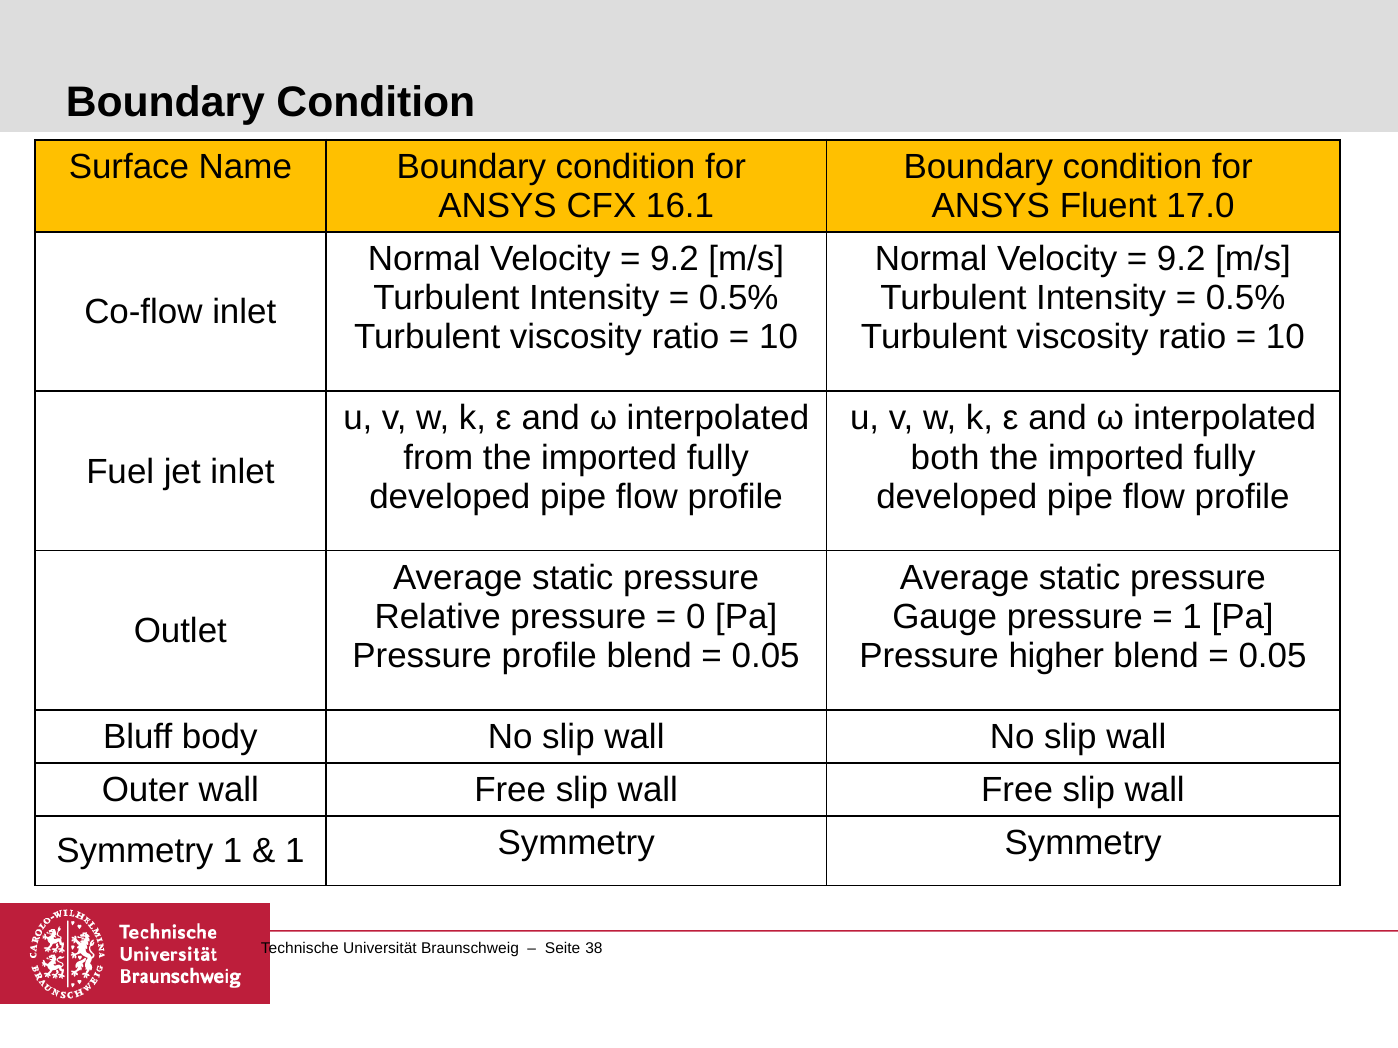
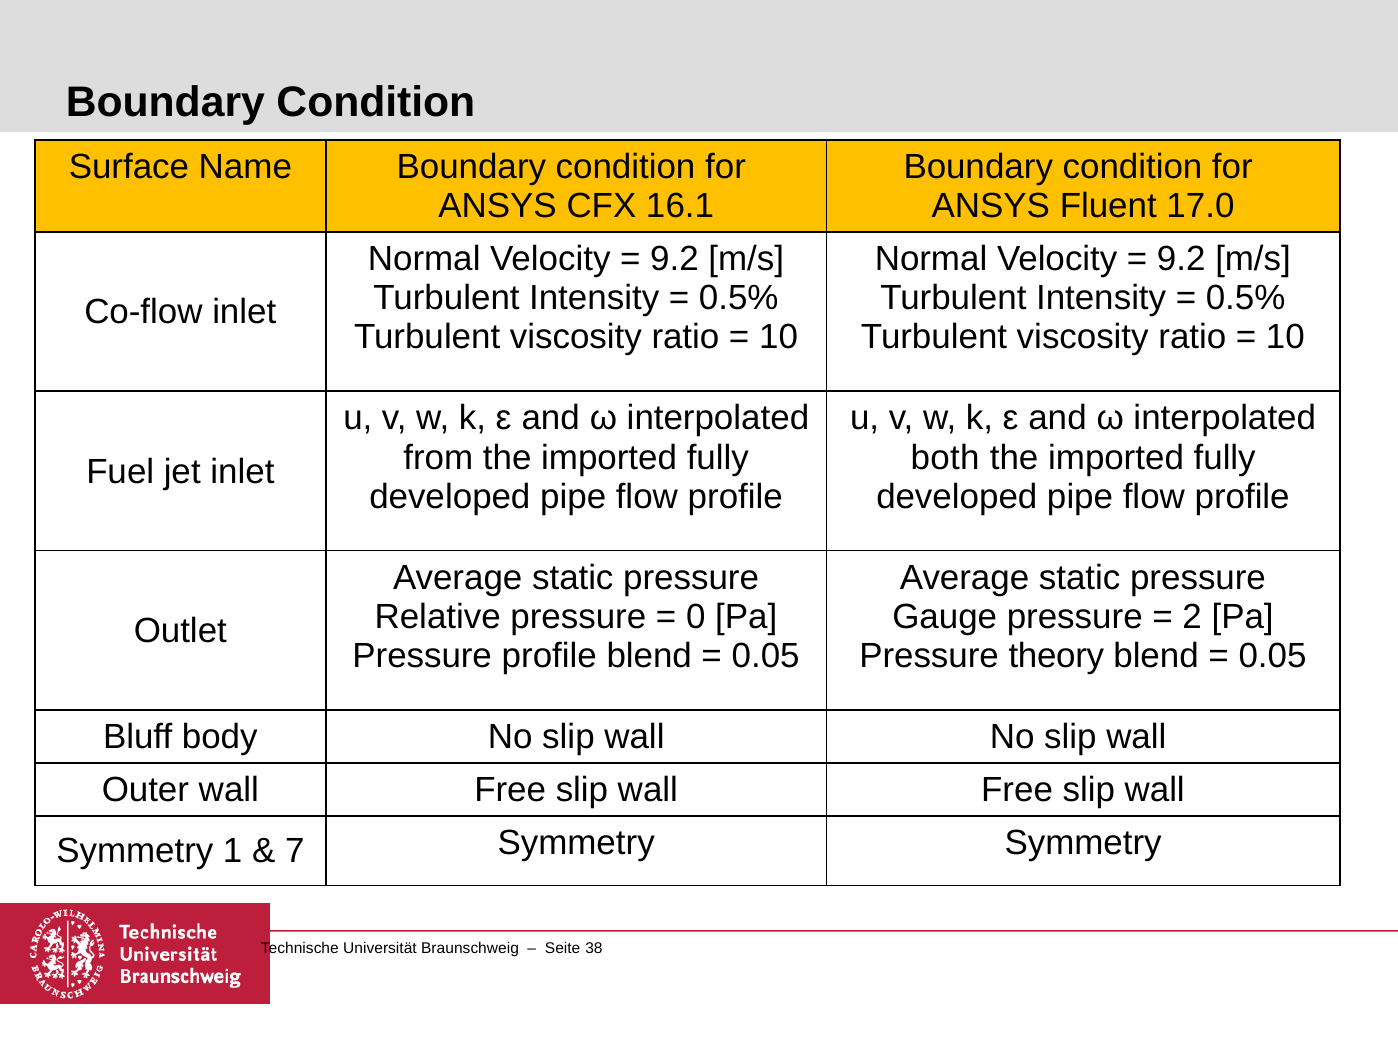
1 at (1192, 617): 1 -> 2
higher: higher -> theory
1 at (295, 852): 1 -> 7
